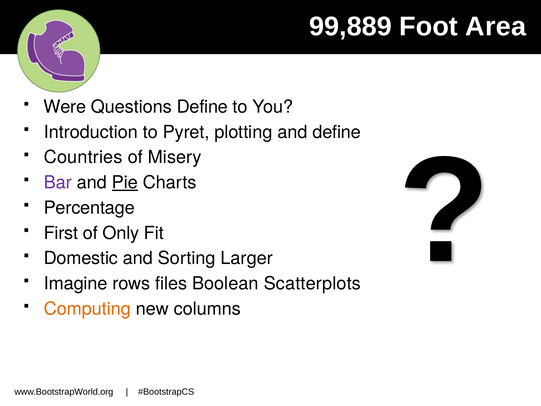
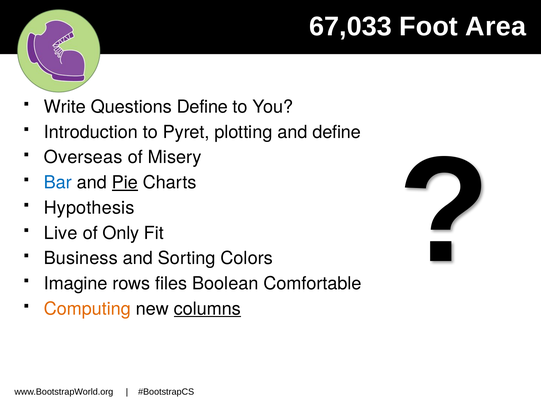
99,889: 99,889 -> 67,033
Were: Were -> Write
Countries: Countries -> Overseas
Bar colour: purple -> blue
Percentage: Percentage -> Hypothesis
First: First -> Live
Domestic: Domestic -> Business
Larger: Larger -> Colors
Scatterplots: Scatterplots -> Comfortable
columns underline: none -> present
